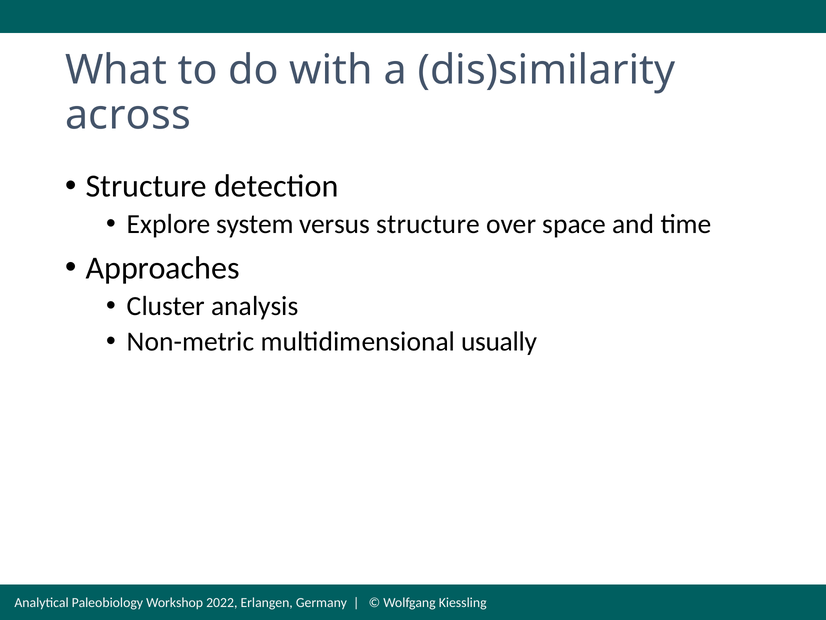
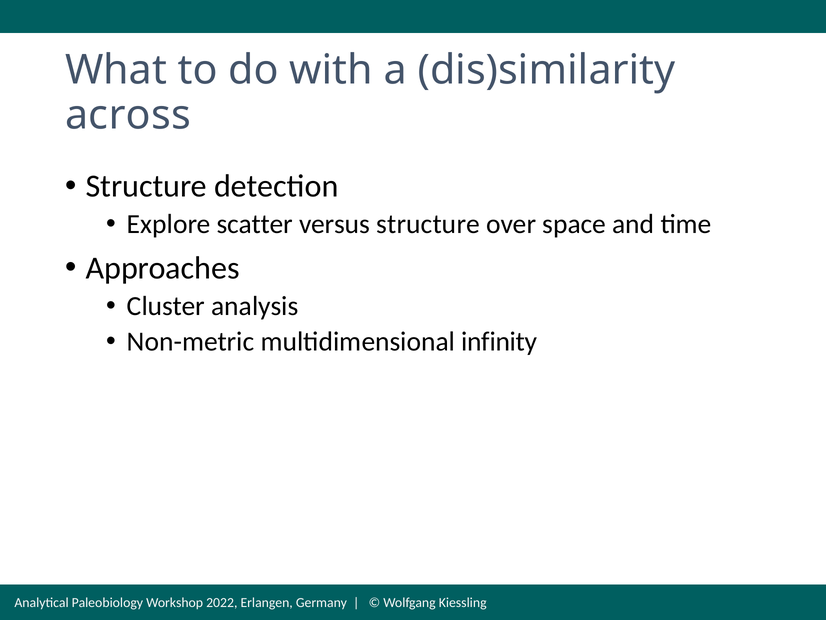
system: system -> scatter
usually: usually -> infinity
